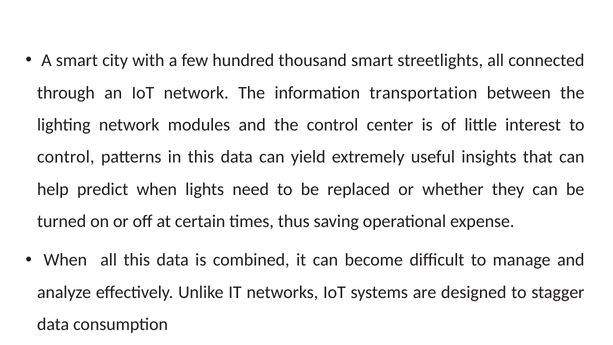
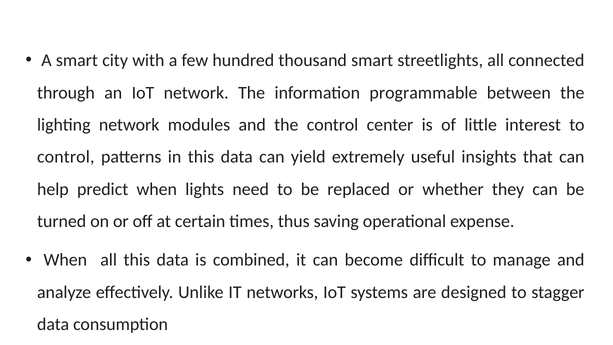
transportation: transportation -> programmable
